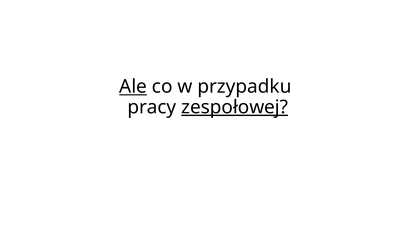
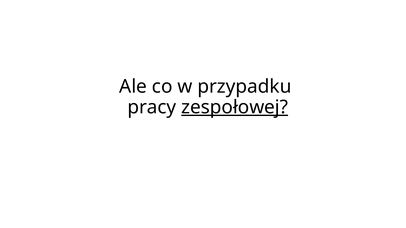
Ale underline: present -> none
